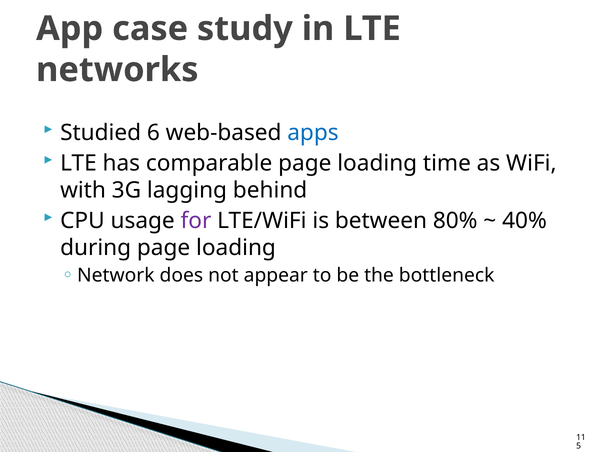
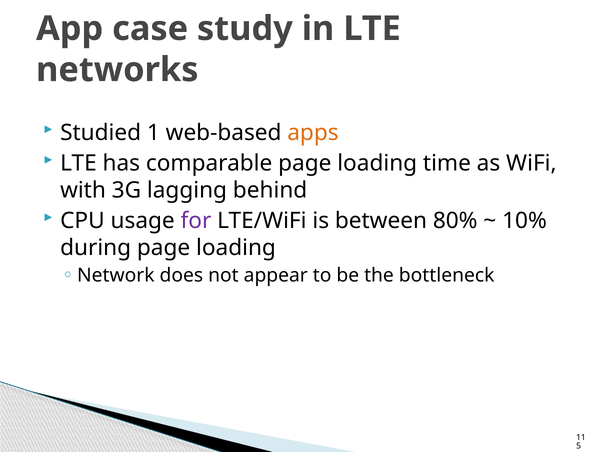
6: 6 -> 1
apps colour: blue -> orange
40%: 40% -> 10%
